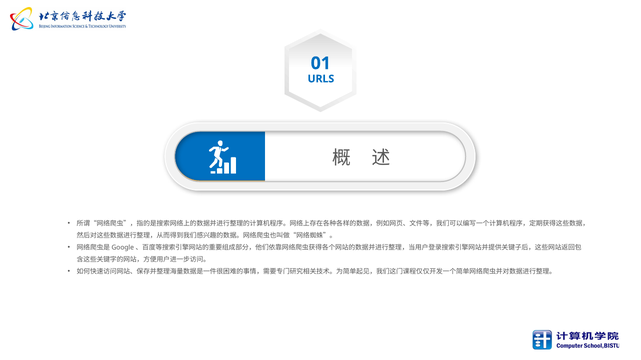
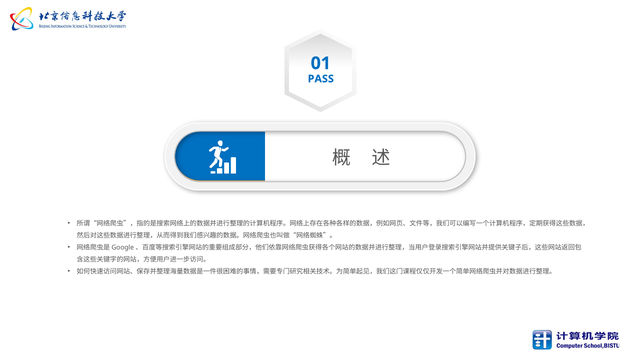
URLS: URLS -> PASS
